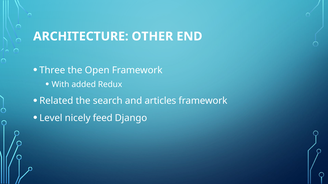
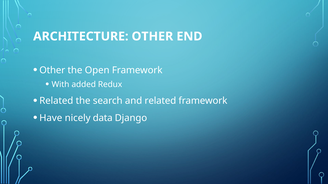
Three at (52, 70): Three -> Other
and articles: articles -> related
Level: Level -> Have
feed: feed -> data
